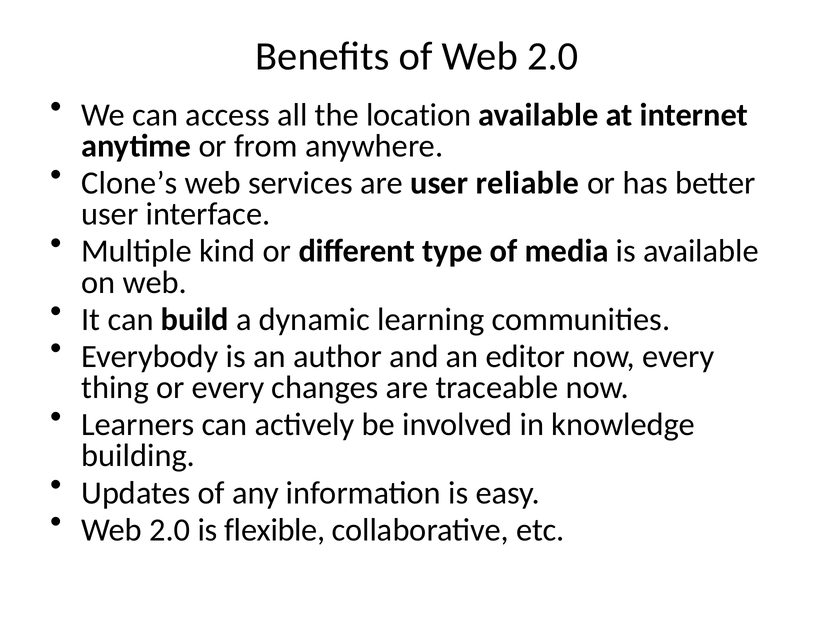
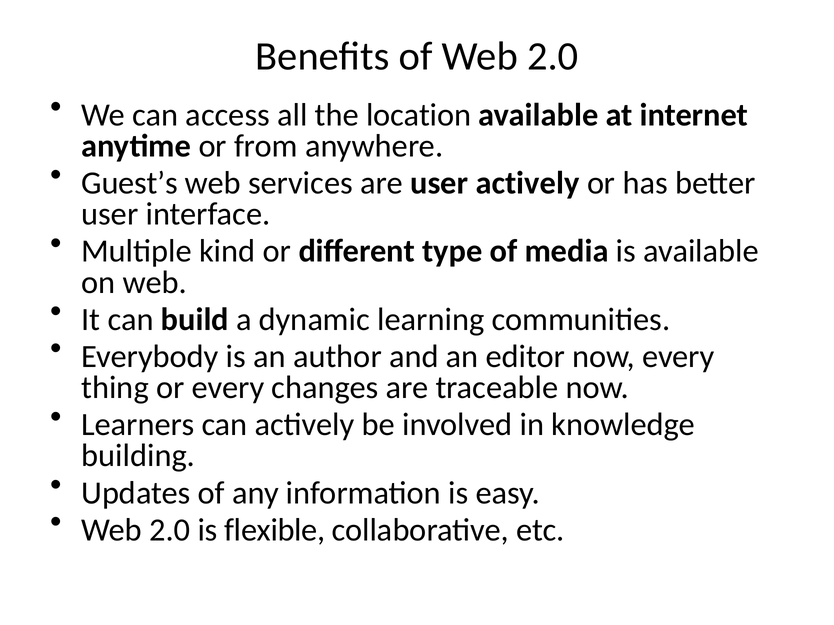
Clone’s: Clone’s -> Guest’s
user reliable: reliable -> actively
